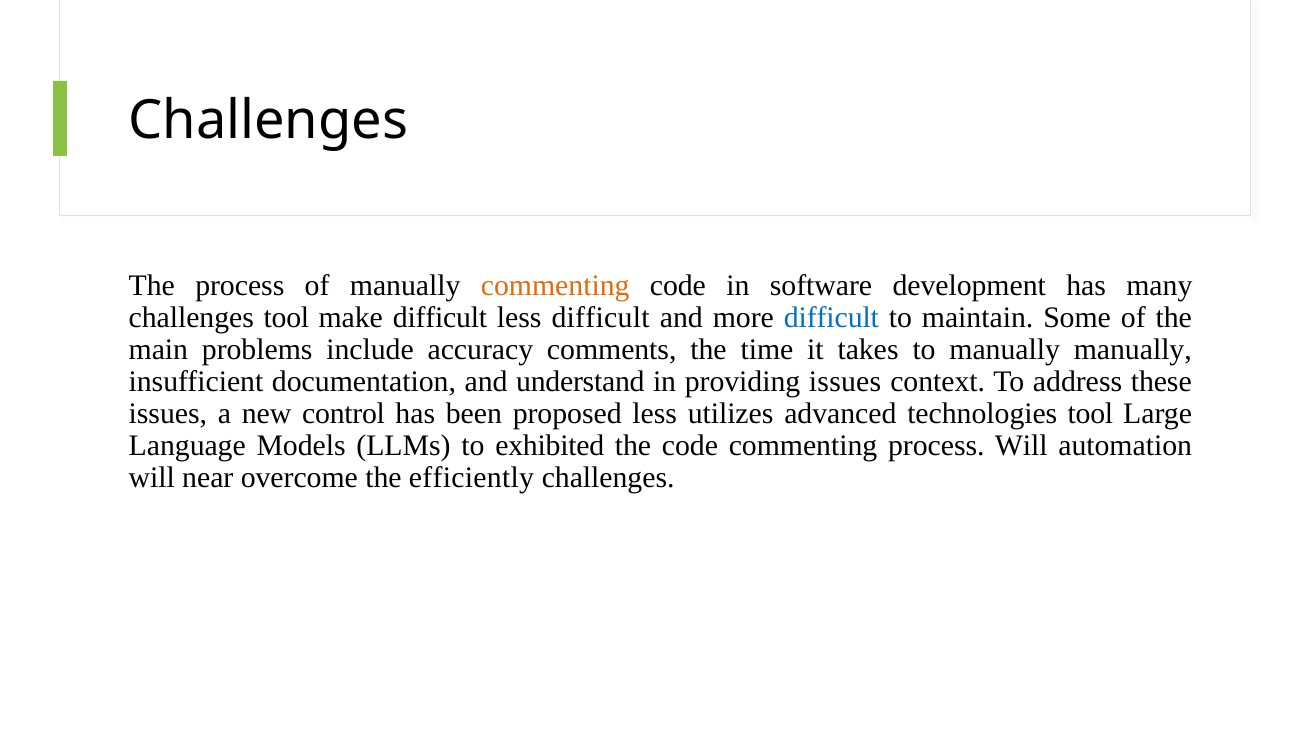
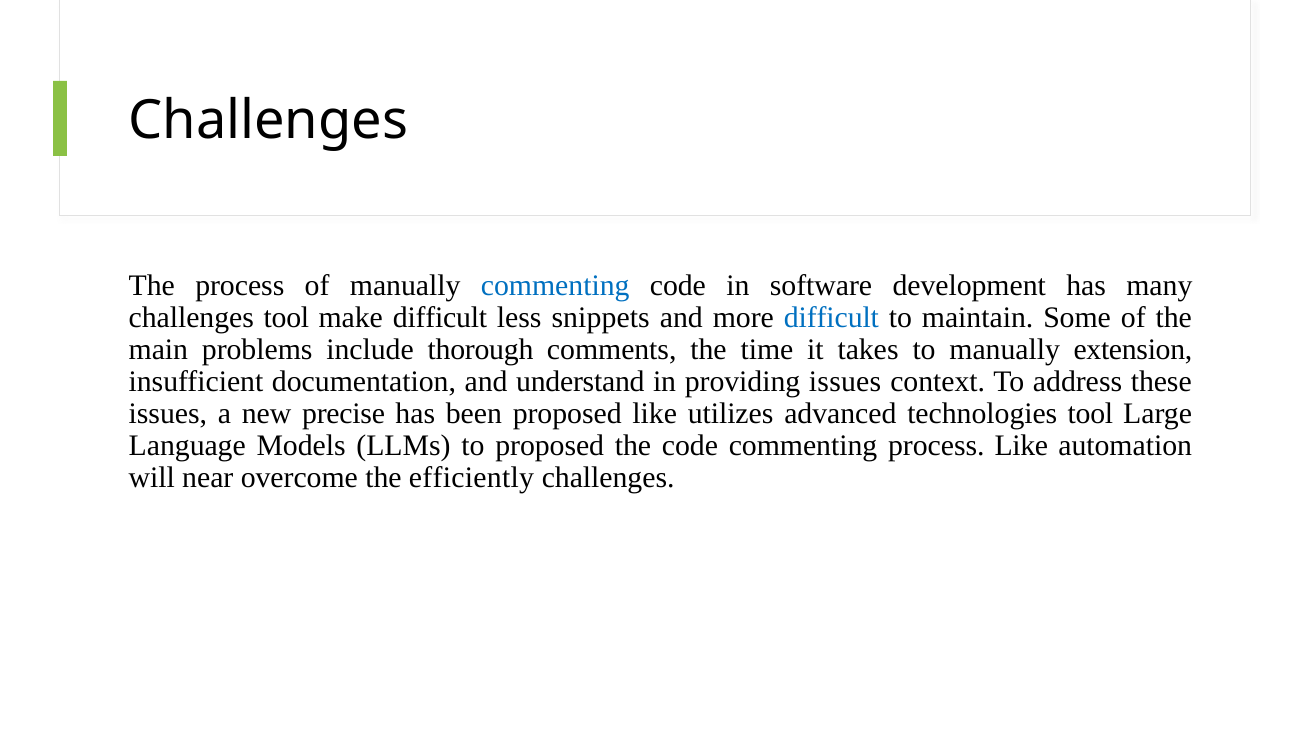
commenting at (555, 285) colour: orange -> blue
less difficult: difficult -> snippets
accuracy: accuracy -> thorough
manually manually: manually -> extension
control: control -> precise
proposed less: less -> like
to exhibited: exhibited -> proposed
process Will: Will -> Like
